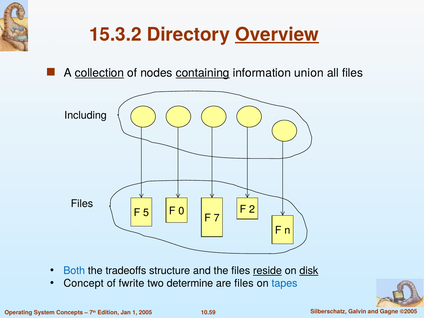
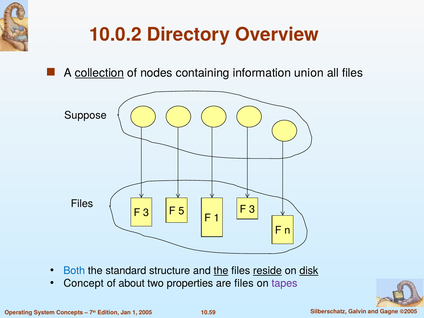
15.3.2: 15.3.2 -> 10.0.2
Overview underline: present -> none
containing underline: present -> none
Including: Including -> Suppose
2 at (252, 209): 2 -> 3
5 at (146, 213): 5 -> 3
0: 0 -> 5
F 7: 7 -> 1
tradeoffs: tradeoffs -> standard
the at (221, 271) underline: none -> present
fwrite: fwrite -> about
determine: determine -> properties
tapes colour: blue -> purple
